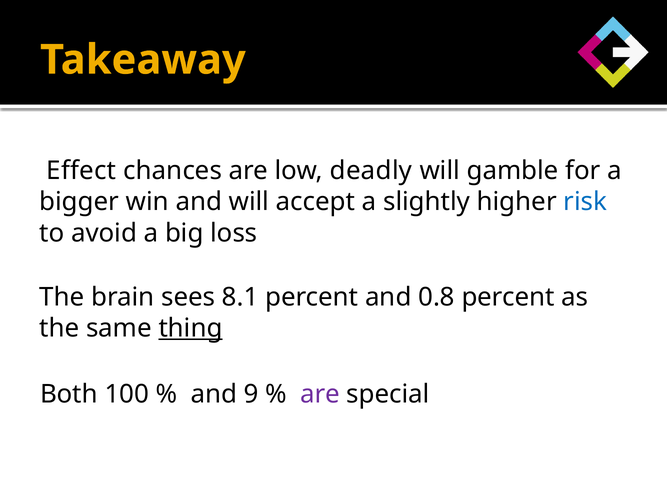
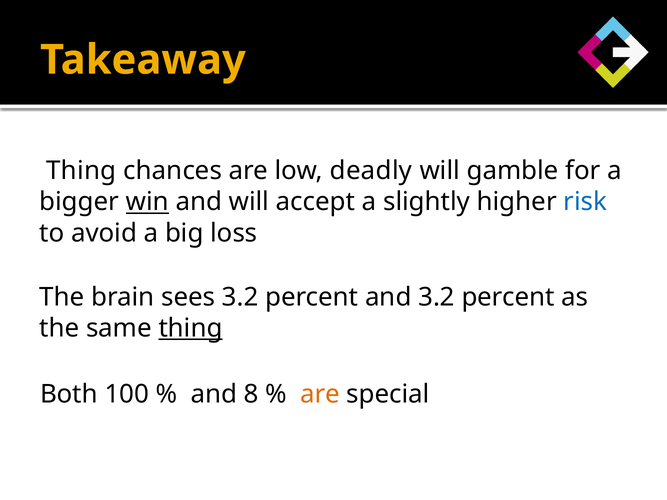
Effect at (81, 171): Effect -> Thing
win underline: none -> present
sees 8.1: 8.1 -> 3.2
and 0.8: 0.8 -> 3.2
9: 9 -> 8
are at (320, 394) colour: purple -> orange
